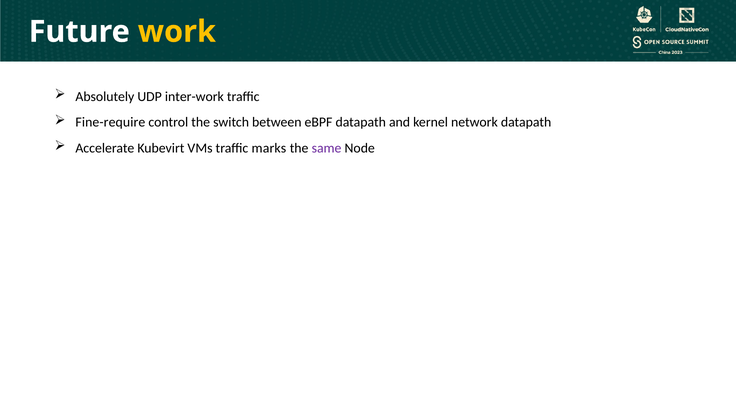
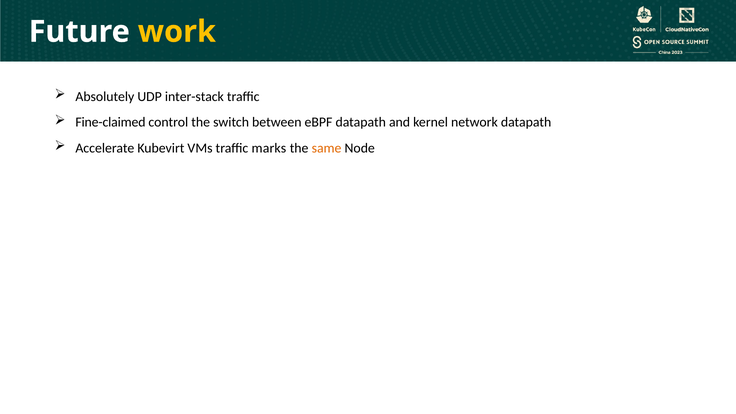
inter-work: inter-work -> inter-stack
Fine-require: Fine-require -> Fine-claimed
same colour: purple -> orange
